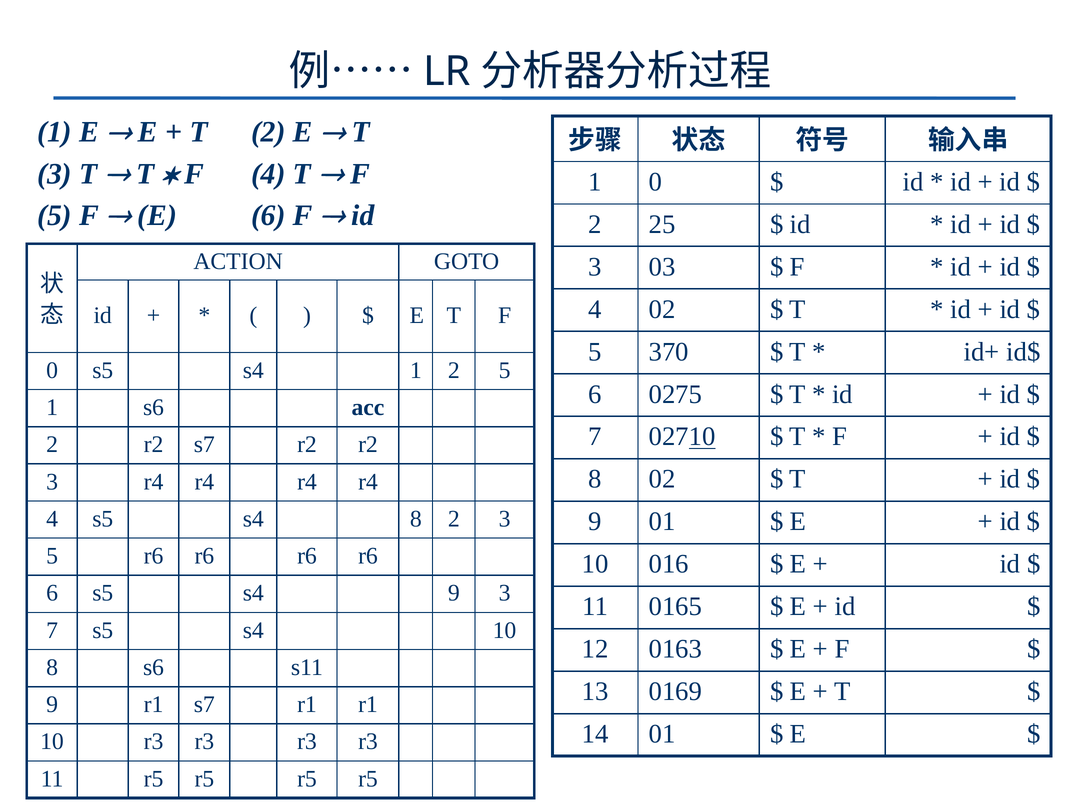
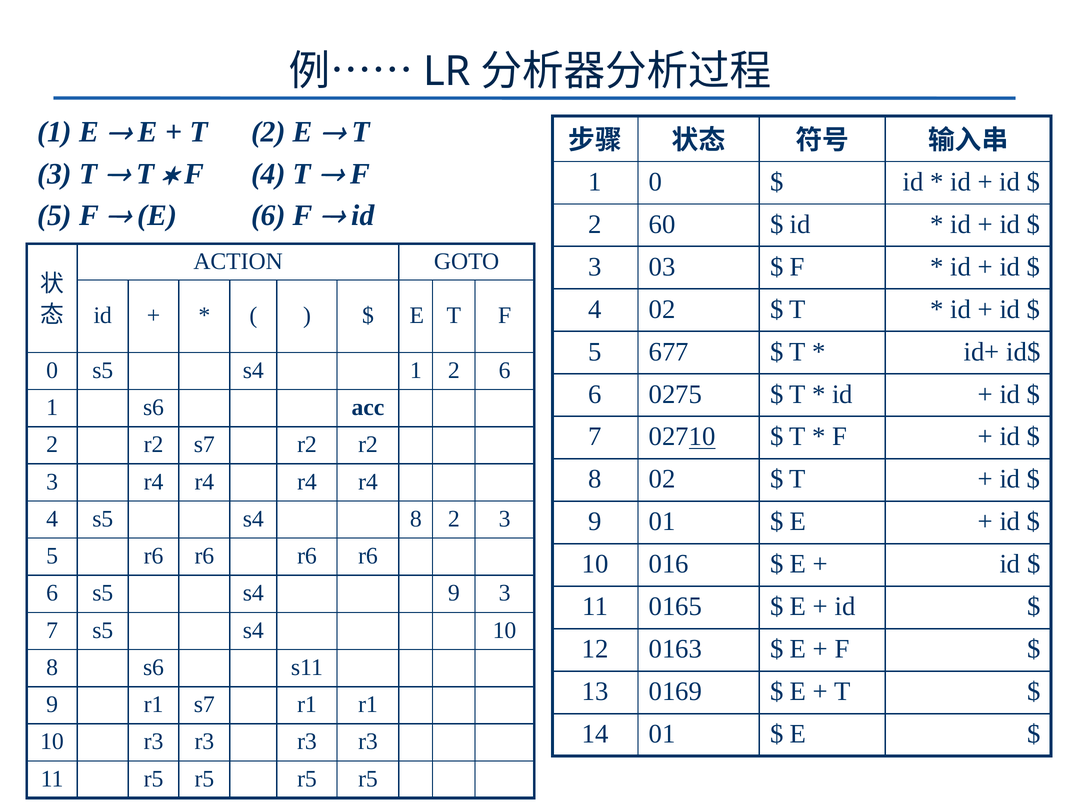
25: 25 -> 60
370: 370 -> 677
2 5: 5 -> 6
